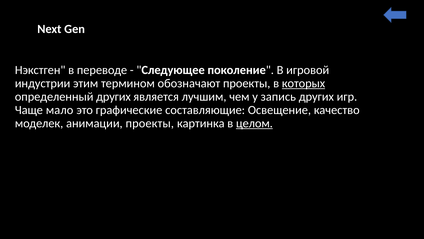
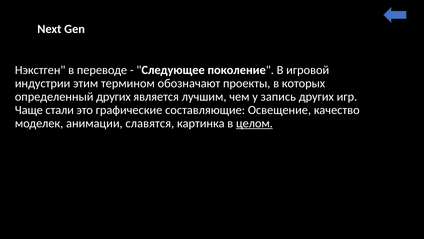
которых underline: present -> none
мало: мало -> стали
анимации проекты: проекты -> славятся
